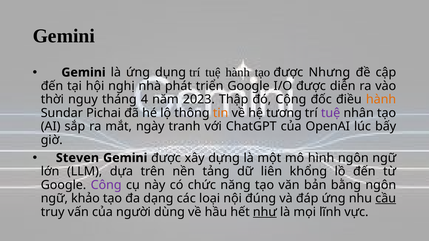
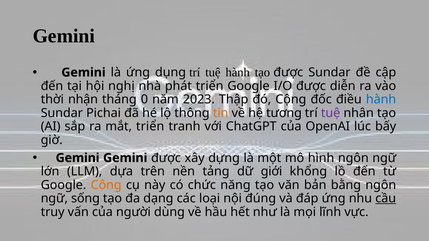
được Nhưng: Nhưng -> Sundar
nguy: nguy -> nhận
4: 4 -> 0
hành at (381, 100) colour: orange -> blue
mắt ngày: ngày -> triển
Steven at (77, 158): Steven -> Gemini
liên: liên -> giới
Công colour: purple -> orange
khảo: khảo -> sống
như underline: present -> none
